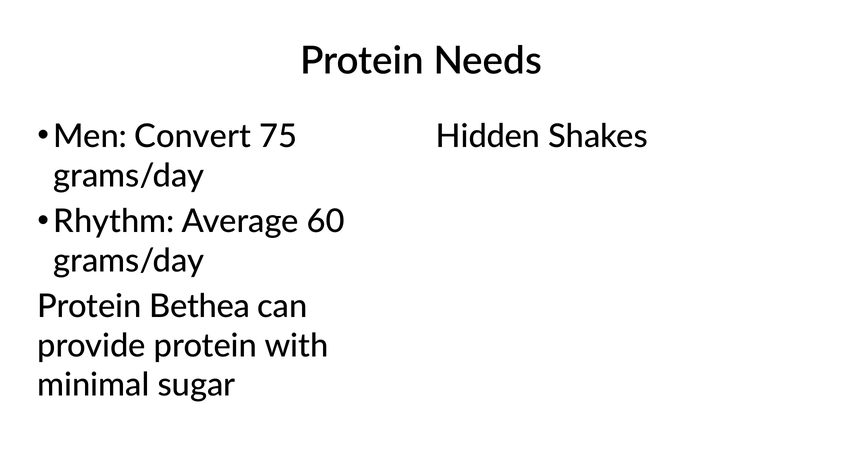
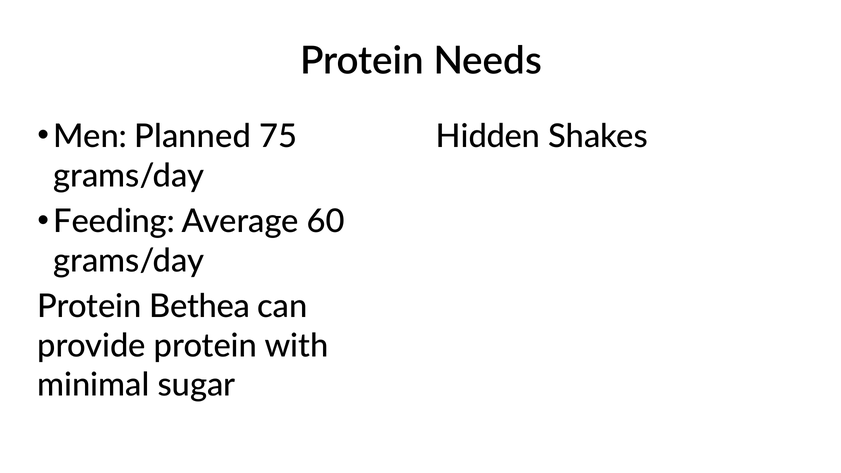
Convert: Convert -> Planned
Rhythm: Rhythm -> Feeding
